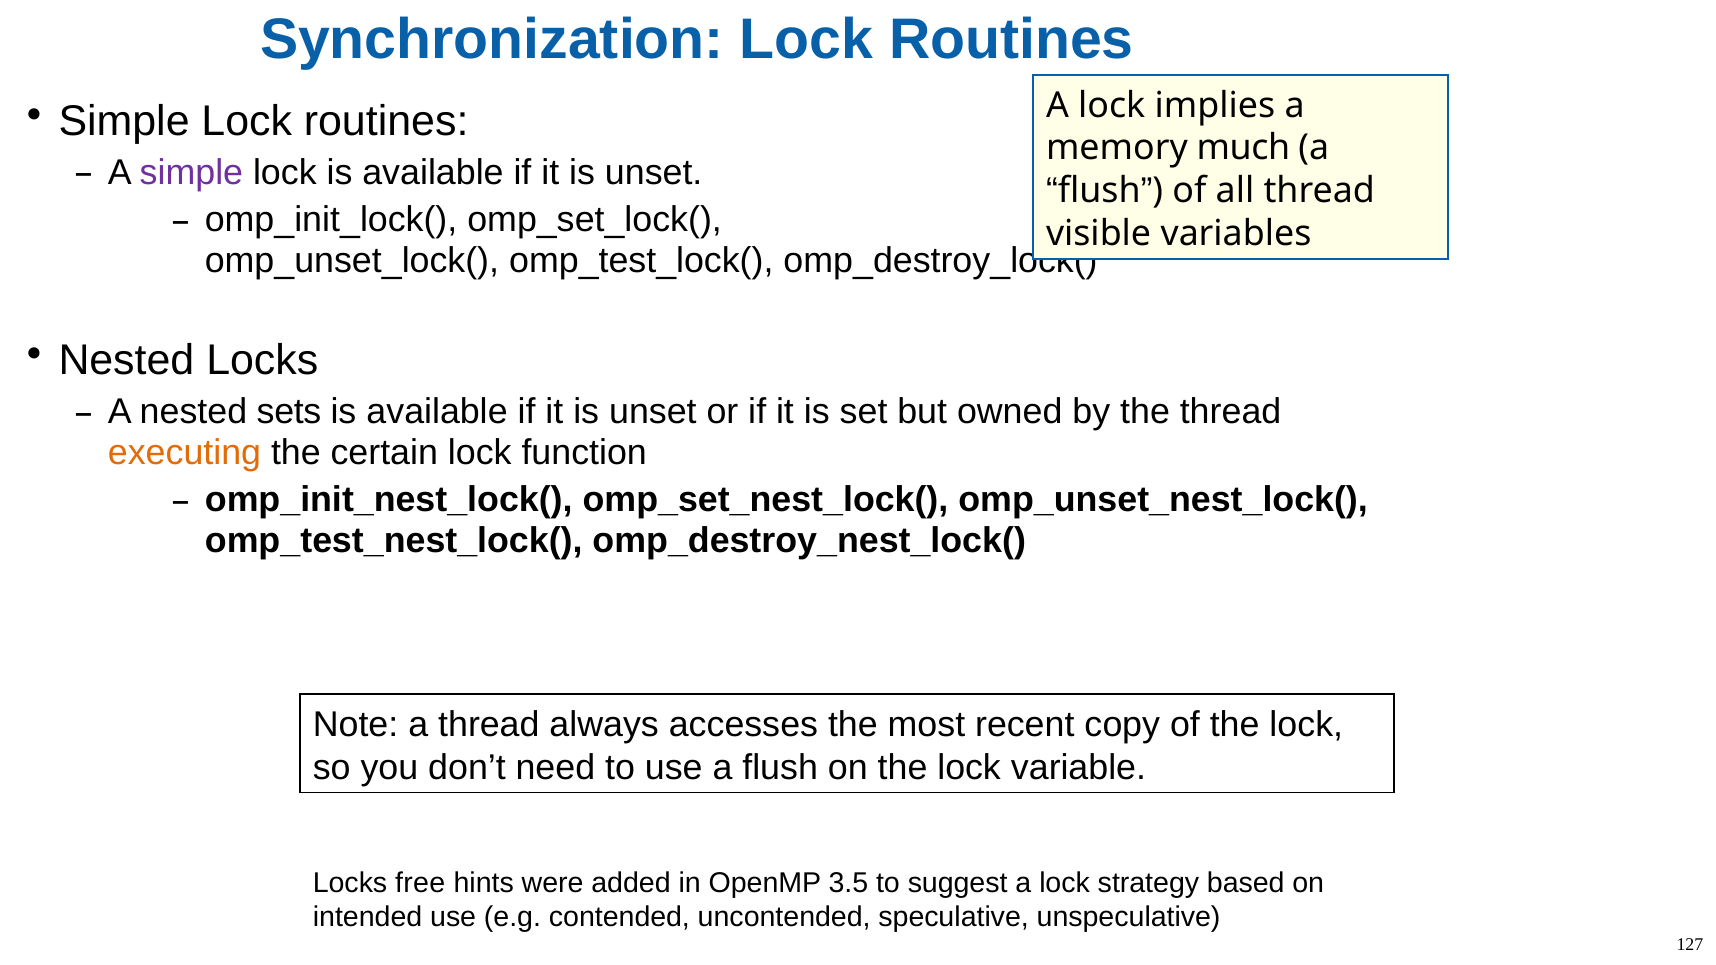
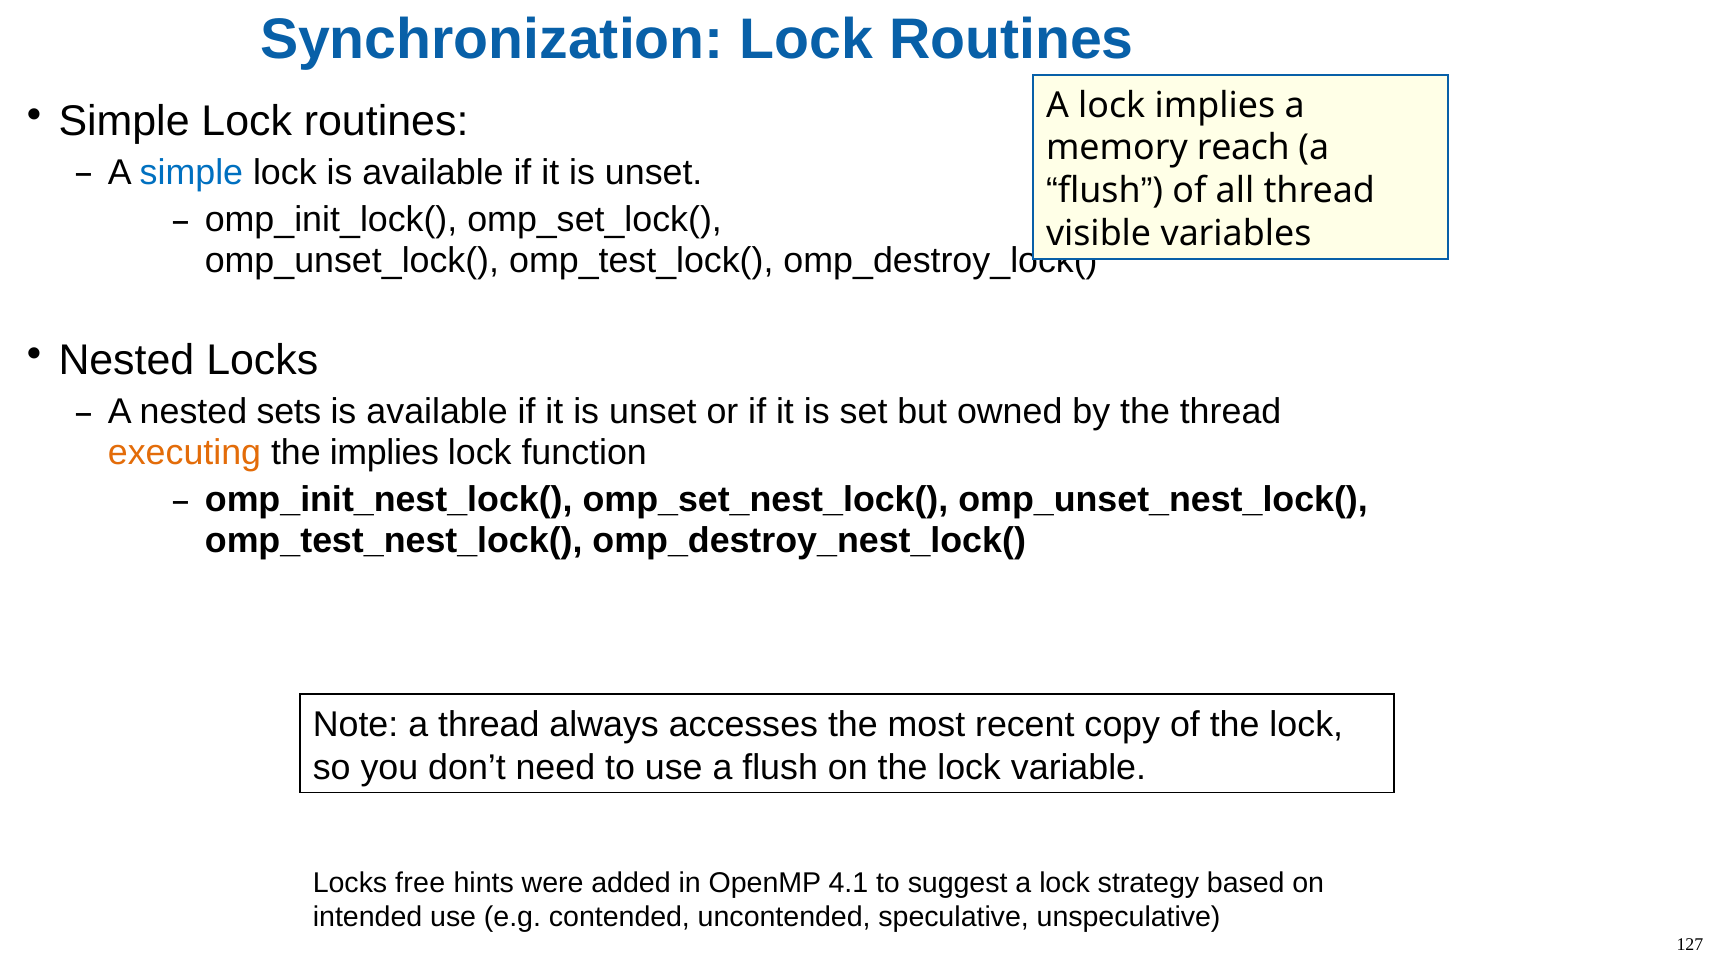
much: much -> reach
simple at (191, 173) colour: purple -> blue
the certain: certain -> implies
3.5: 3.5 -> 4.1
